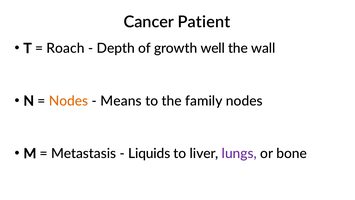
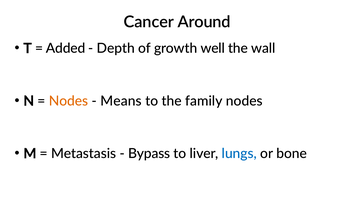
Patient: Patient -> Around
Roach: Roach -> Added
Liquids: Liquids -> Bypass
lungs colour: purple -> blue
